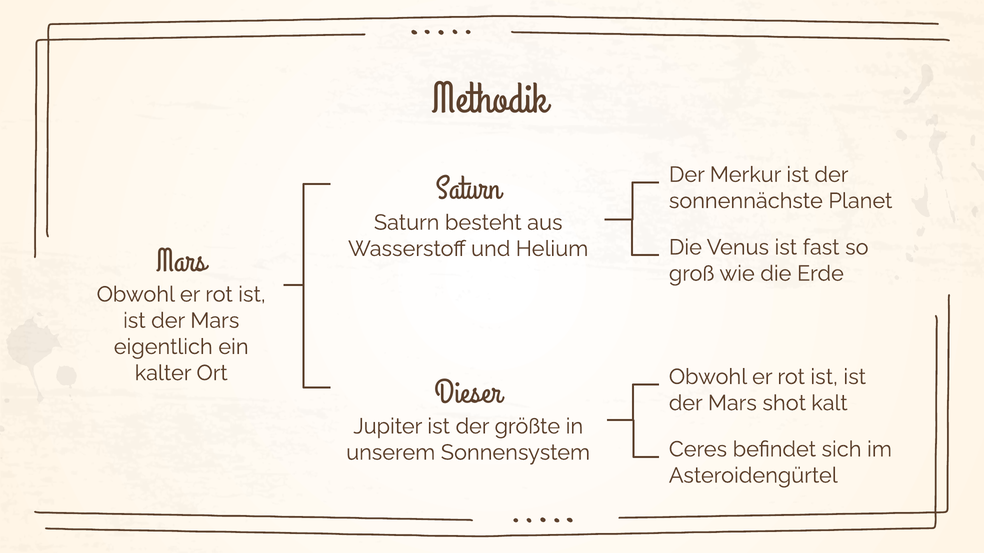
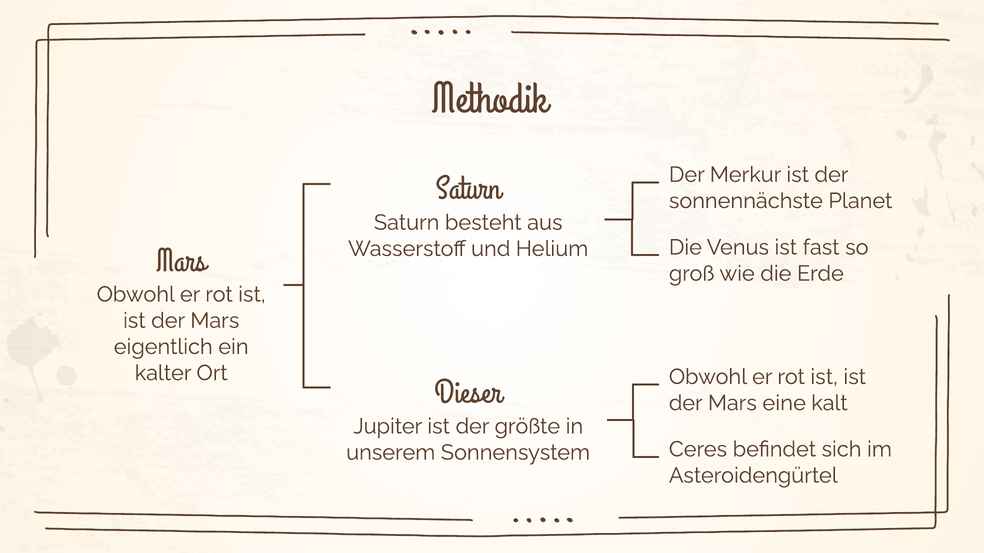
shot: shot -> eine
